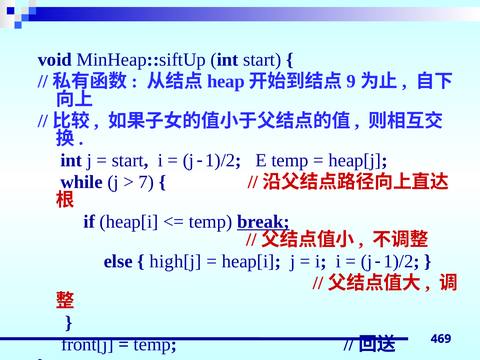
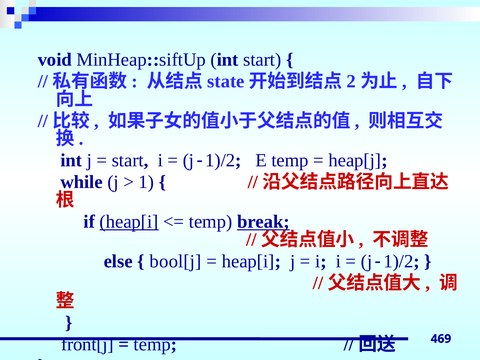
heap: heap -> state
9: 9 -> 2
7: 7 -> 1
heap[i at (129, 222) underline: none -> present
high[j: high[j -> bool[j
